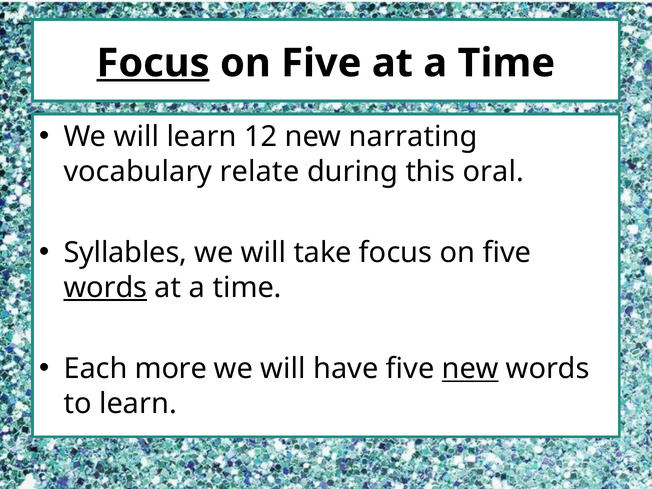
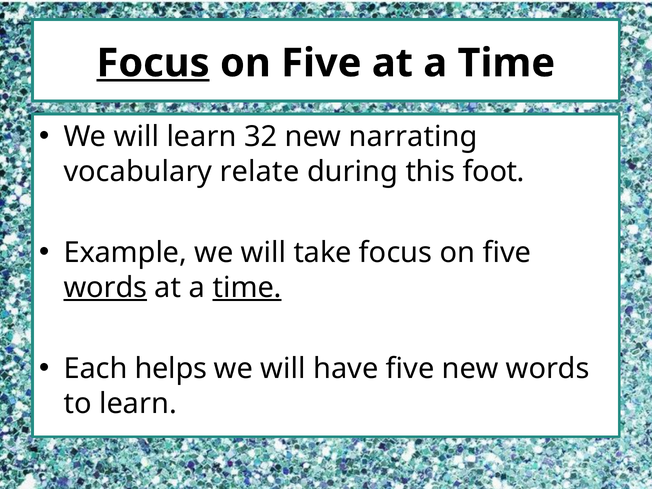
12: 12 -> 32
oral: oral -> foot
Syllables: Syllables -> Example
time at (247, 288) underline: none -> present
more: more -> helps
new at (470, 369) underline: present -> none
